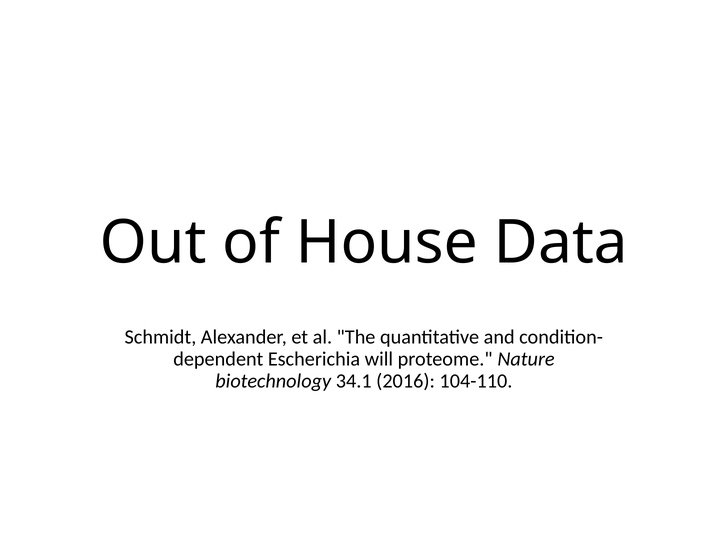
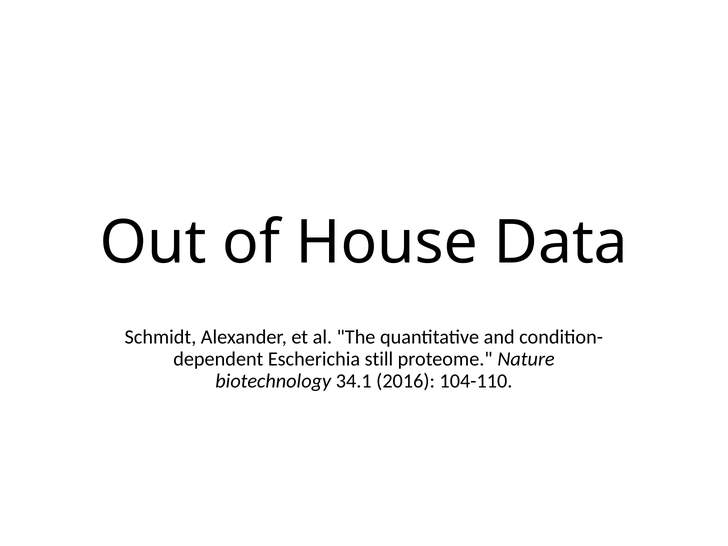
will: will -> still
